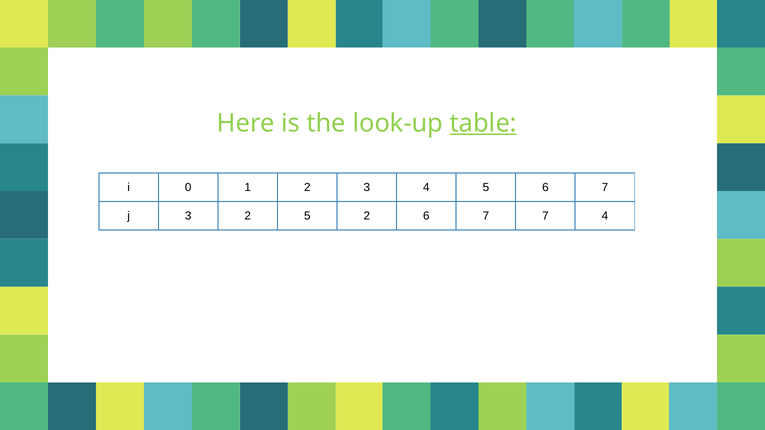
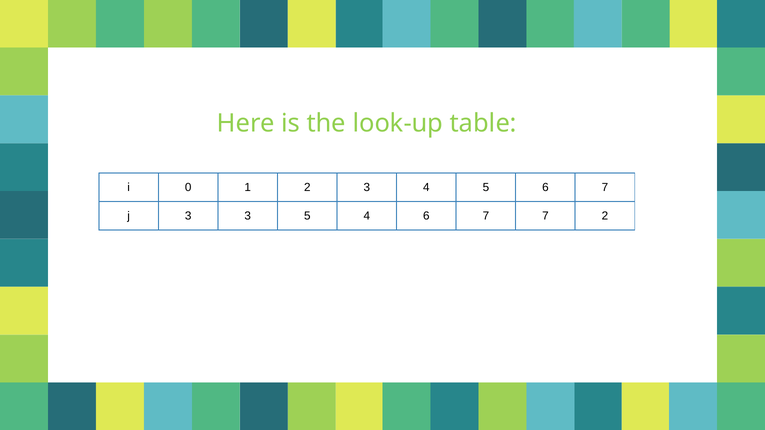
table underline: present -> none
3 2: 2 -> 3
5 2: 2 -> 4
7 4: 4 -> 2
